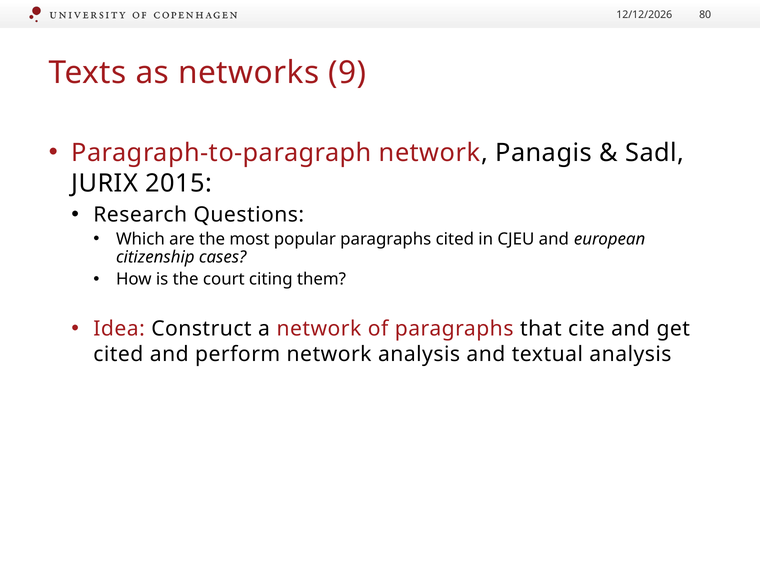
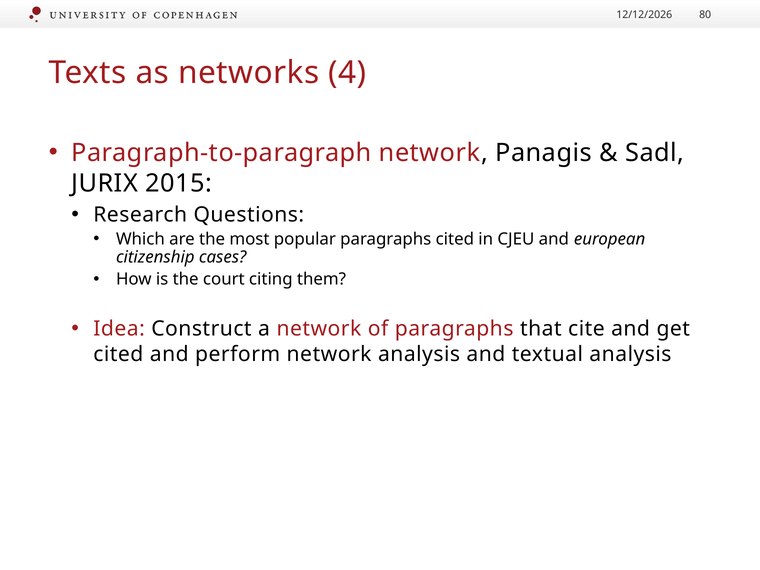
9: 9 -> 4
